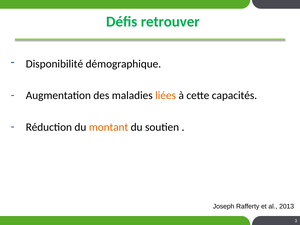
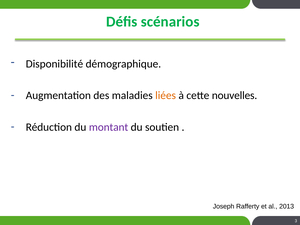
retrouver: retrouver -> scénarios
capacités: capacités -> nouvelles
montant colour: orange -> purple
